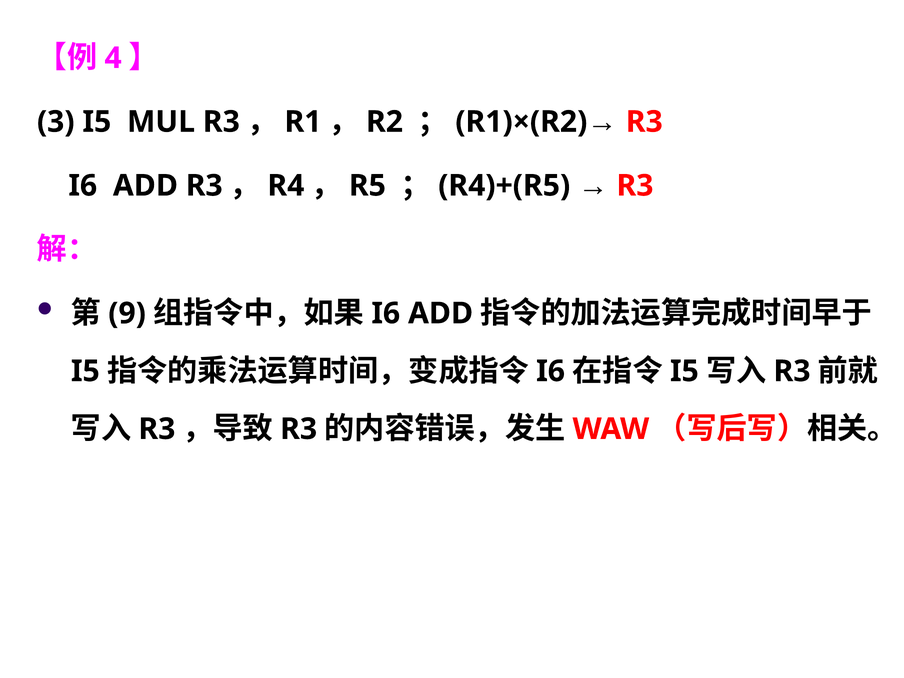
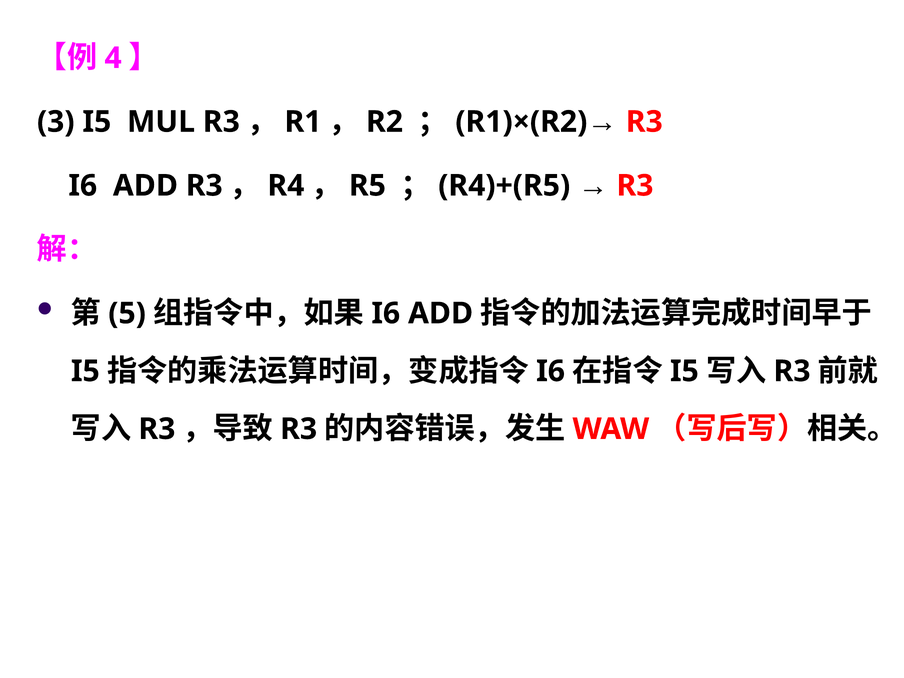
9: 9 -> 5
